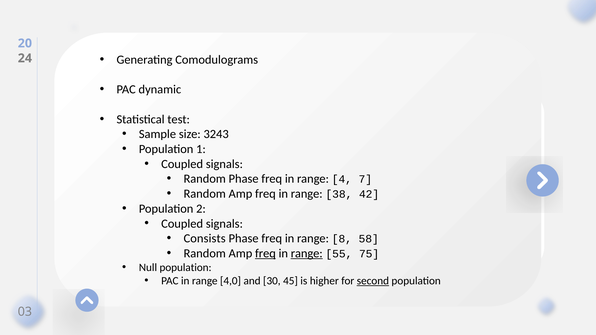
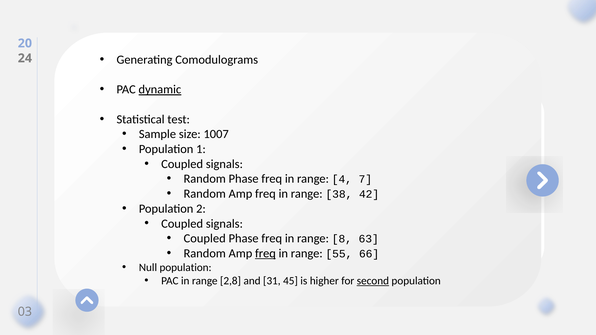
dynamic underline: none -> present
3243: 3243 -> 1007
Consists at (205, 239): Consists -> Coupled
58: 58 -> 63
range at (307, 254) underline: present -> none
75: 75 -> 66
4,0: 4,0 -> 2,8
30: 30 -> 31
